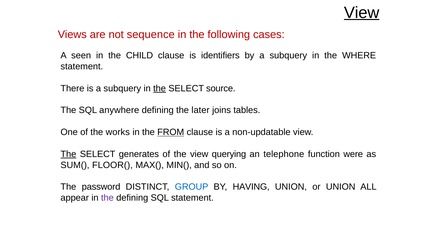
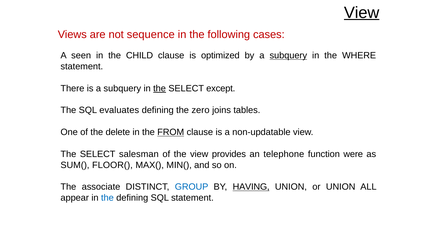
identifiers: identifiers -> optimized
subquery at (288, 56) underline: none -> present
source: source -> except
anywhere: anywhere -> evaluates
later: later -> zero
works: works -> delete
The at (68, 154) underline: present -> none
generates: generates -> salesman
querying: querying -> provides
password: password -> associate
HAVING underline: none -> present
the at (107, 198) colour: purple -> blue
